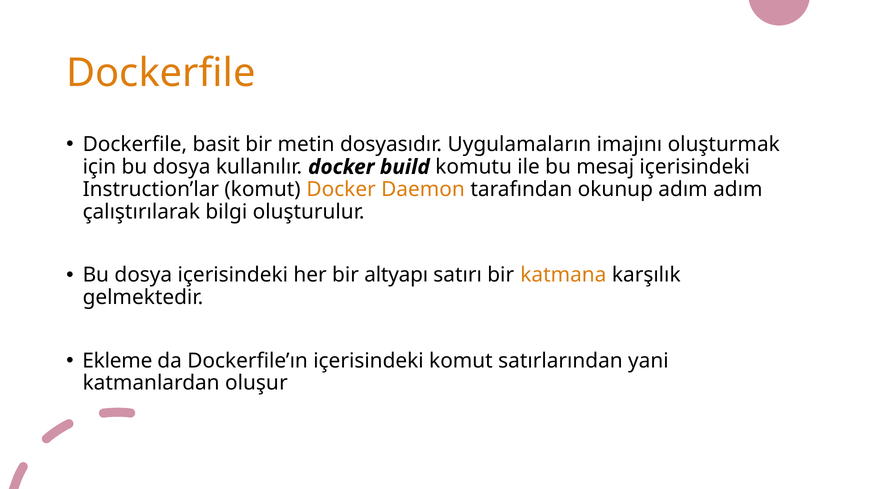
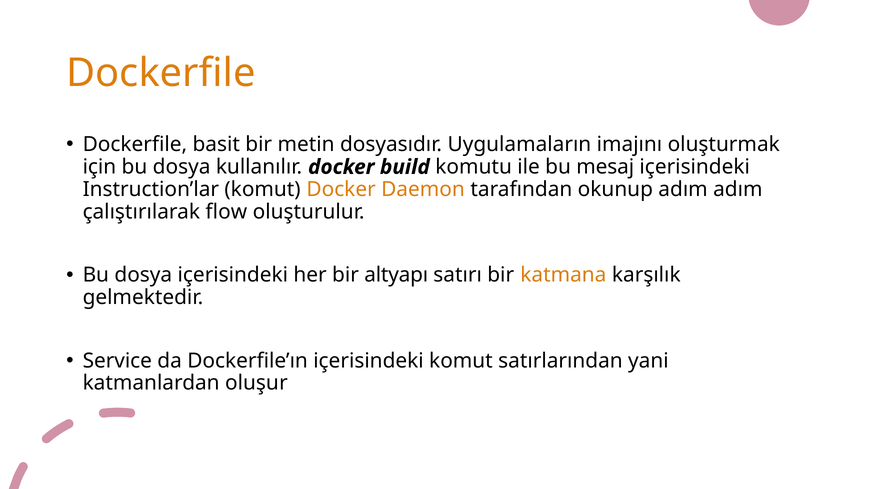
bilgi: bilgi -> flow
Ekleme: Ekleme -> Service
